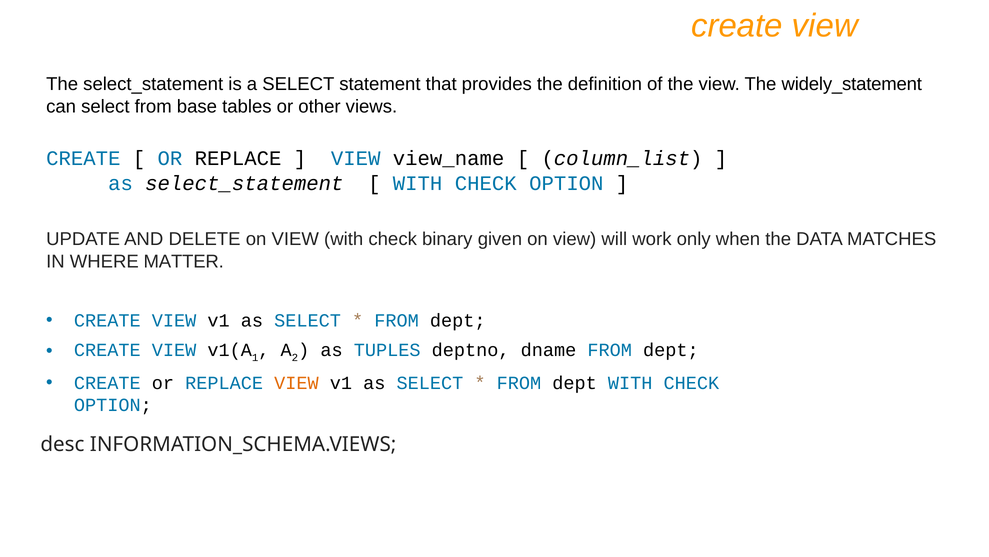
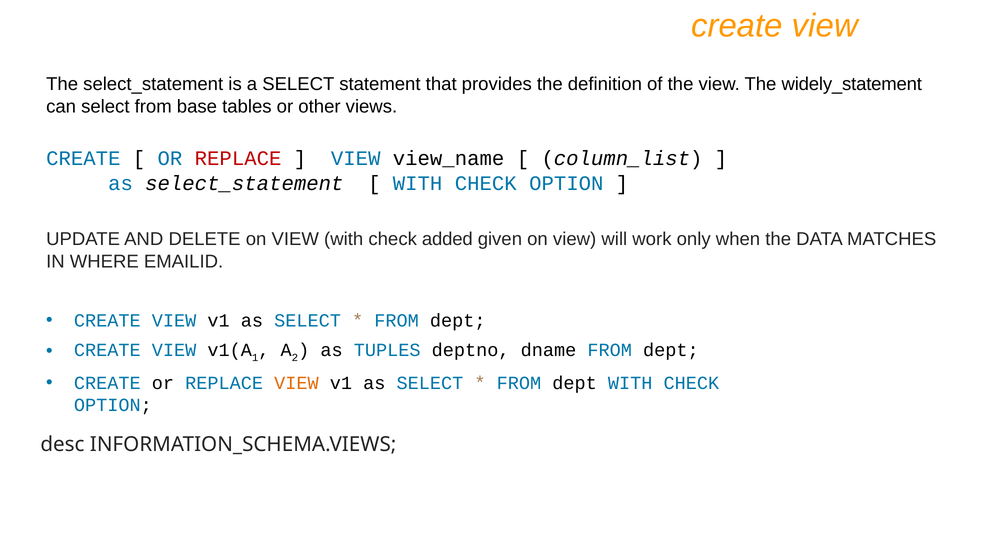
REPLACE at (238, 158) colour: black -> red
binary: binary -> added
MATTER: MATTER -> EMAILID
